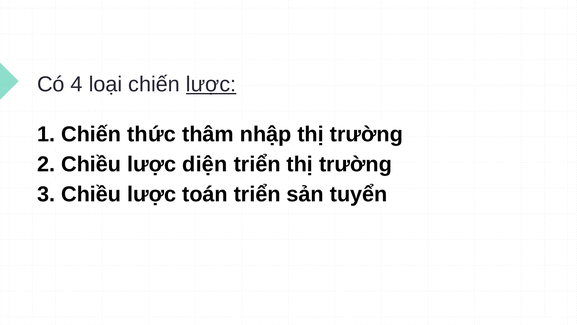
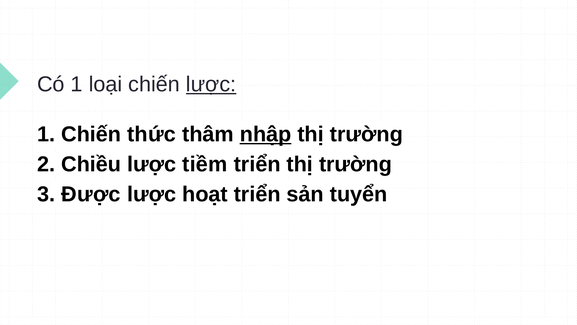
Có 4: 4 -> 1
nhập underline: none -> present
diện: diện -> tiềm
3 Chiều: Chiều -> Được
toán: toán -> hoạt
